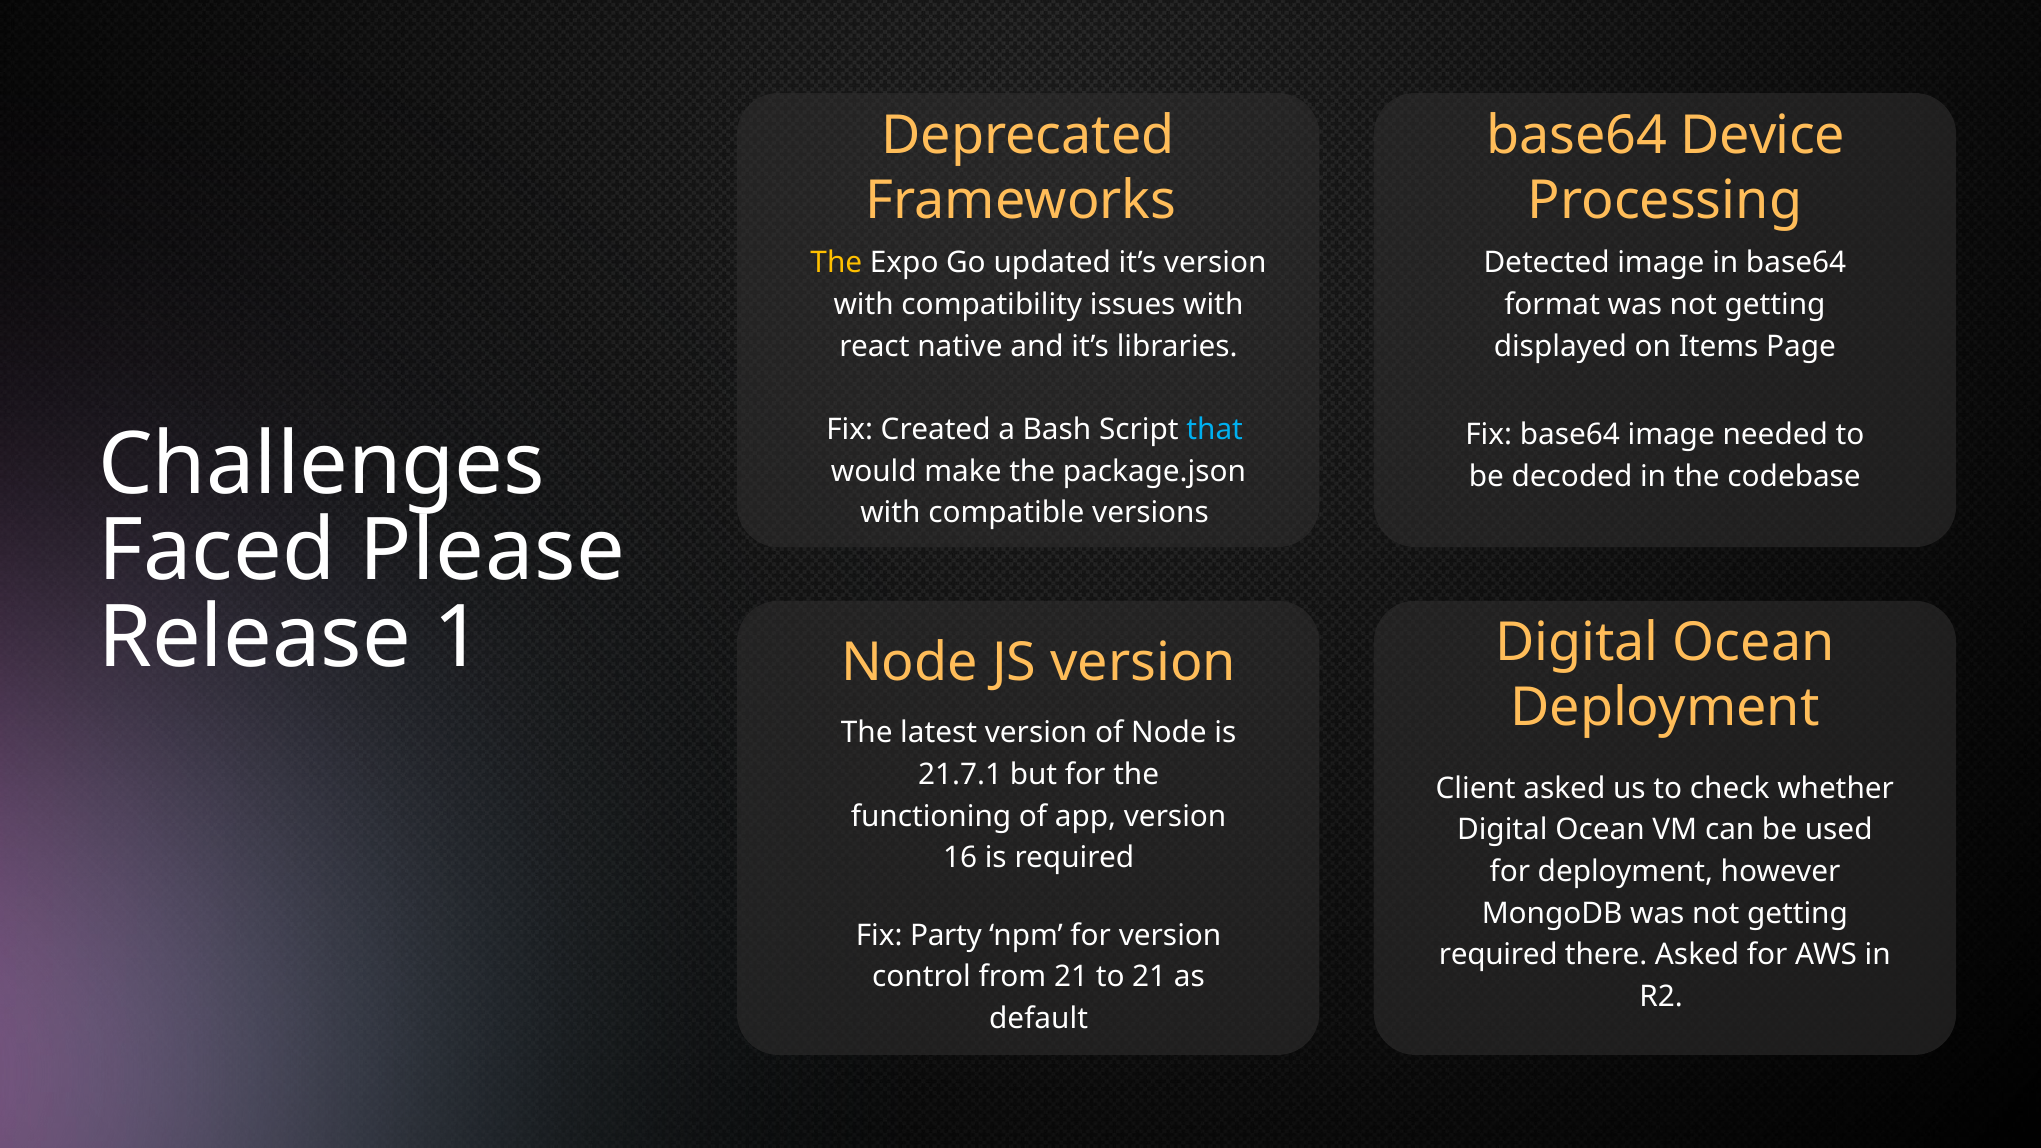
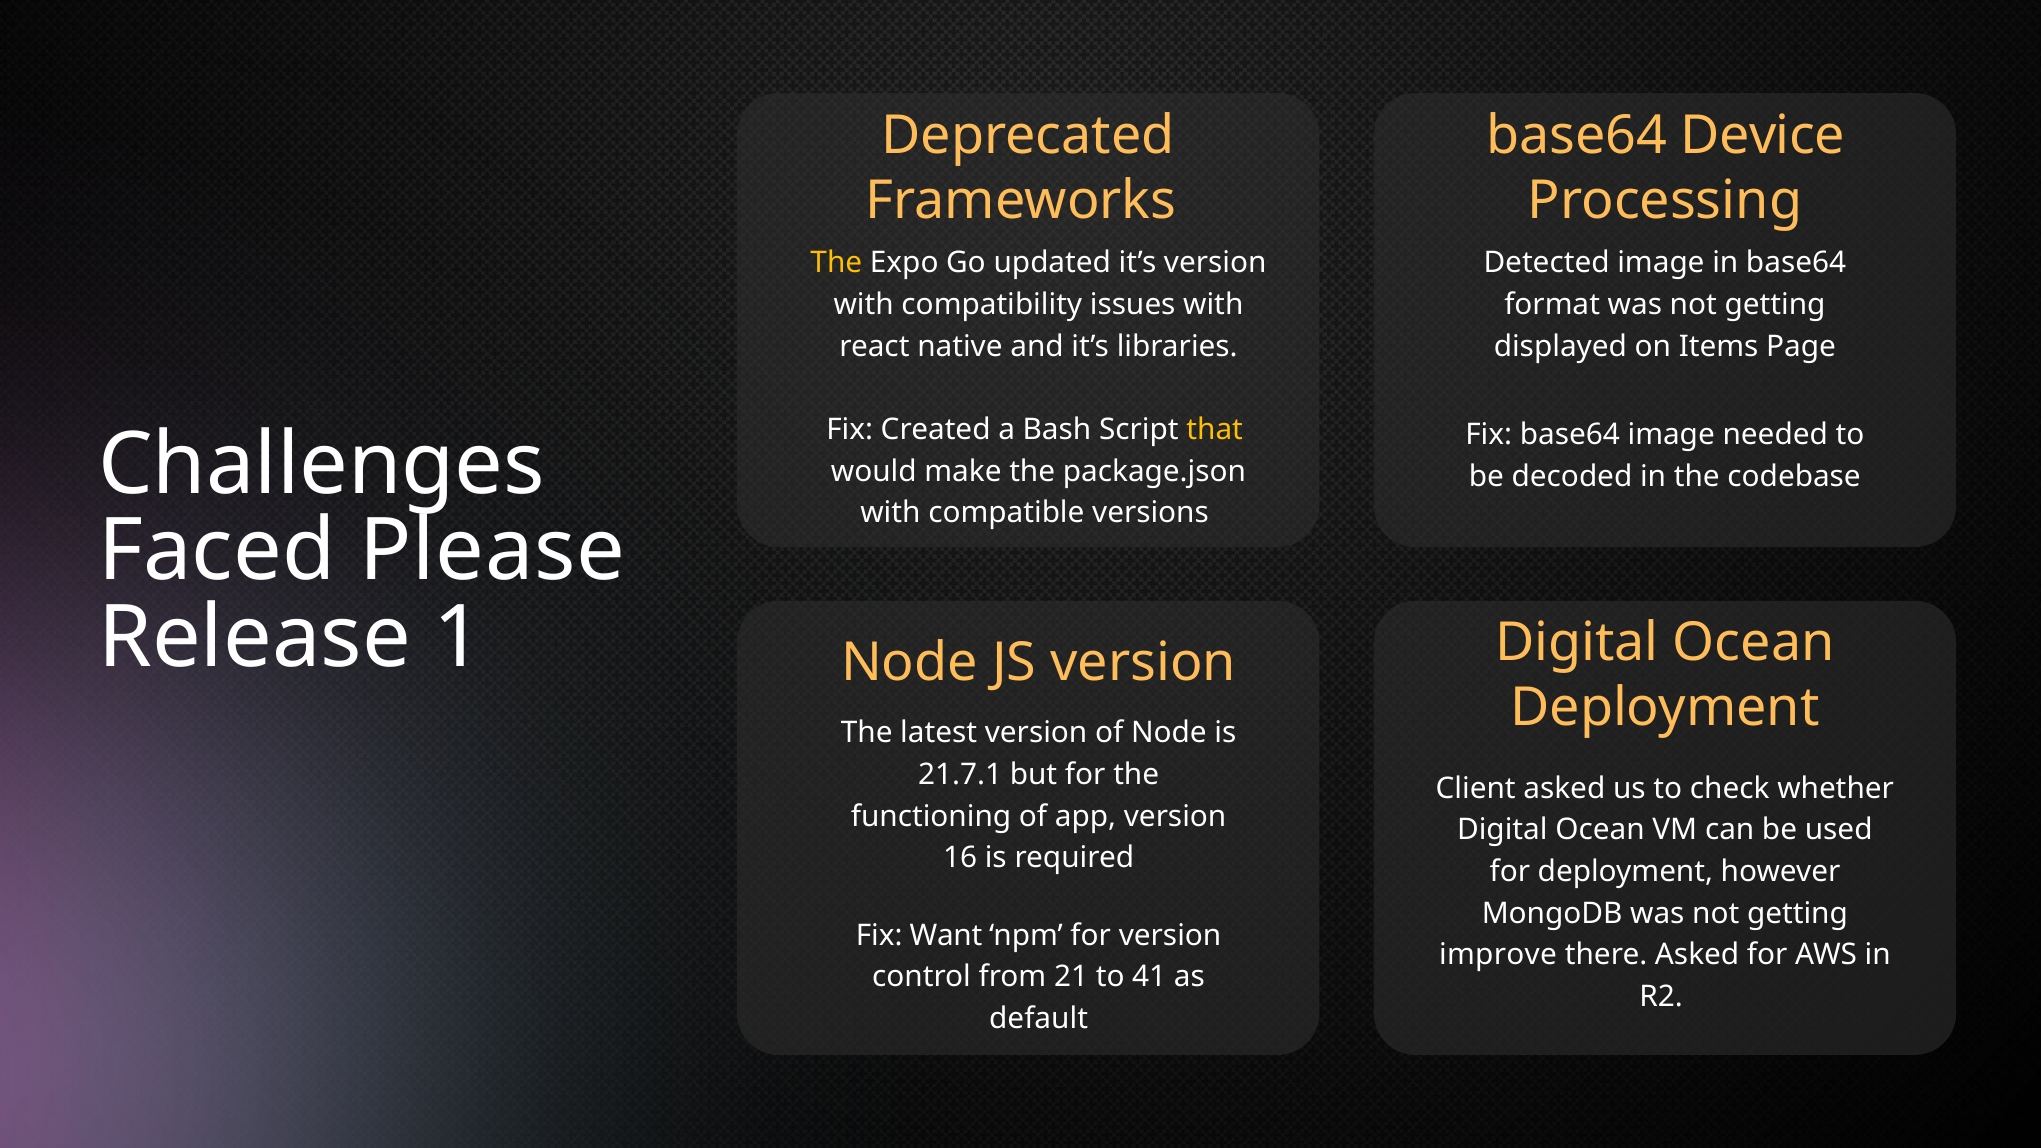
that colour: light blue -> yellow
Party: Party -> Want
required at (1498, 955): required -> improve
to 21: 21 -> 41
